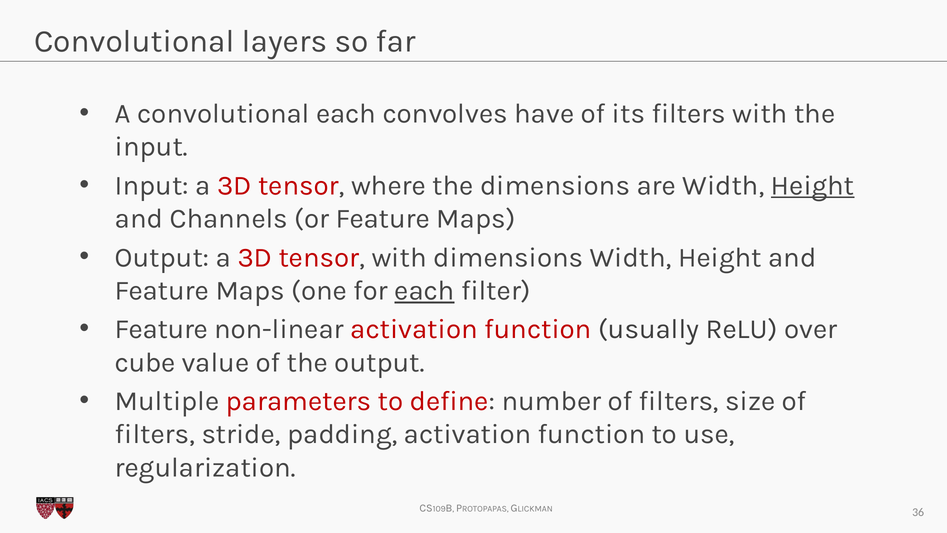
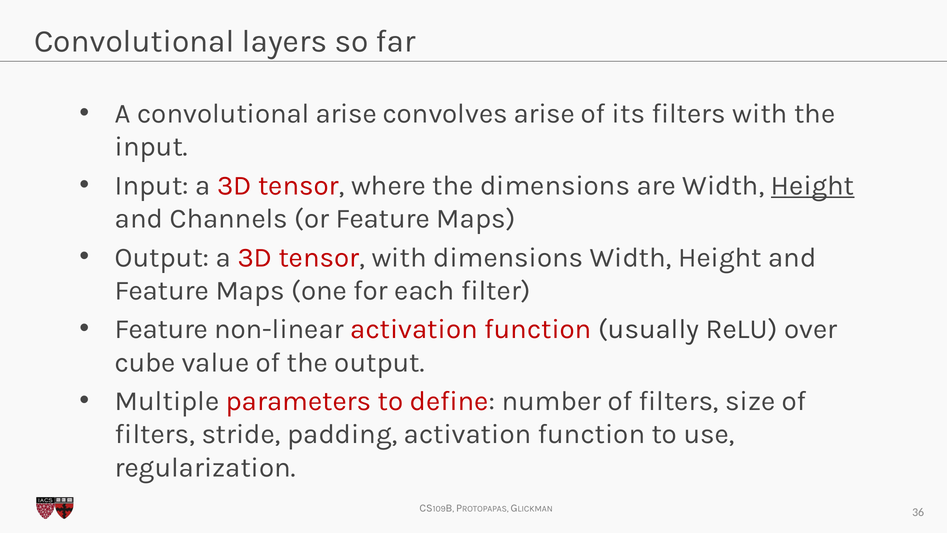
convolutional each: each -> arise
convolves have: have -> arise
each at (425, 290) underline: present -> none
